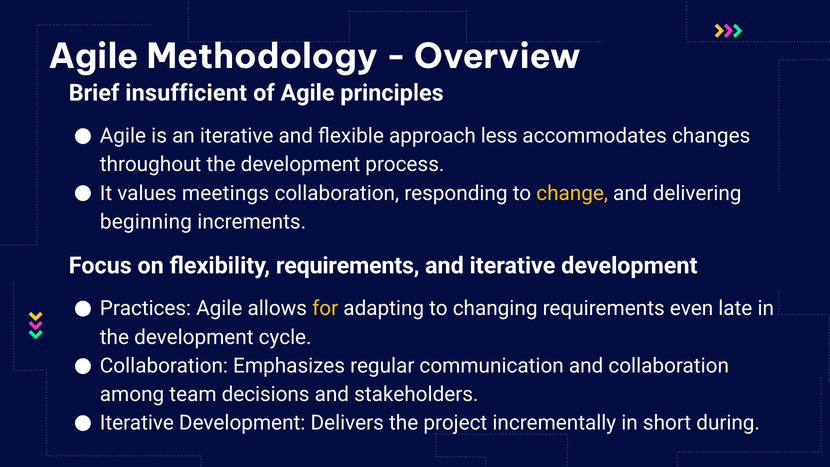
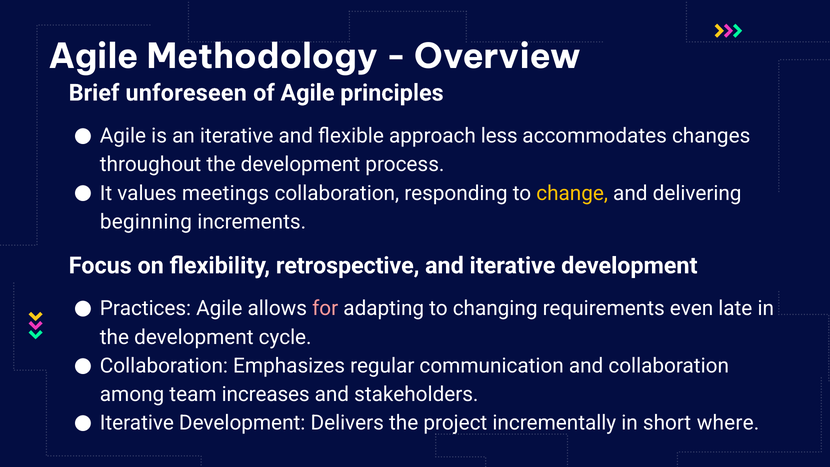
insufficient: insufficient -> unforeseen
flexibility requirements: requirements -> retrospective
for colour: yellow -> pink
decisions: decisions -> increases
during: during -> where
